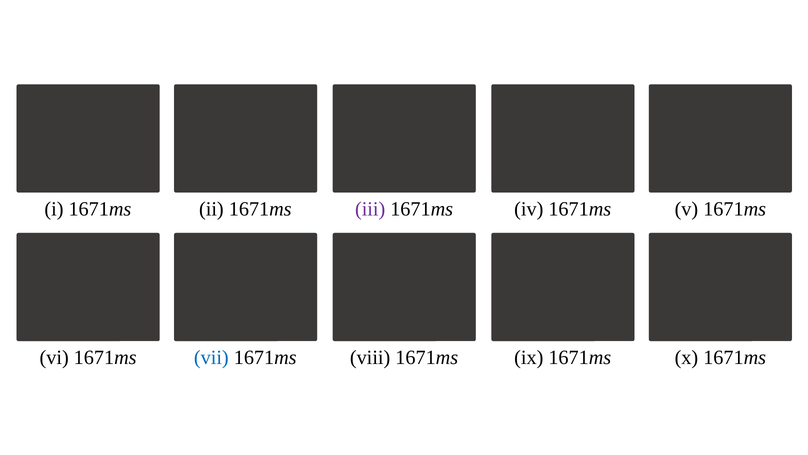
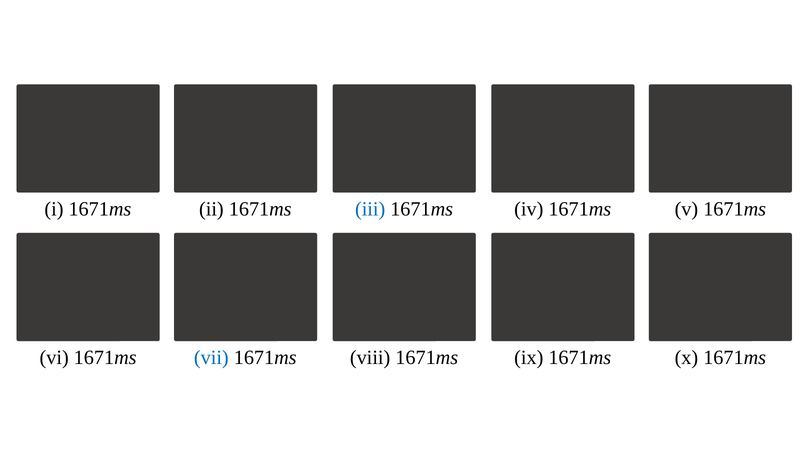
iii colour: purple -> blue
